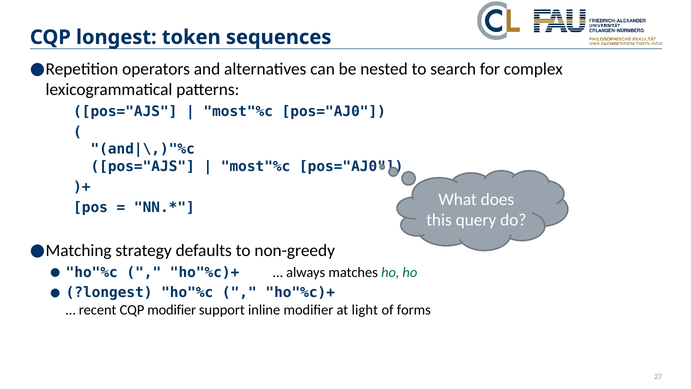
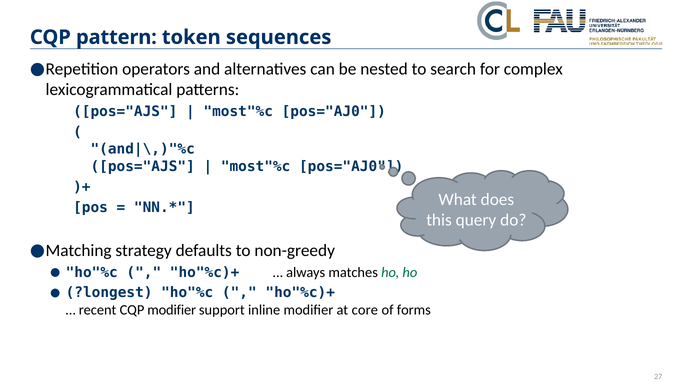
longest: longest -> pattern
light: light -> core
